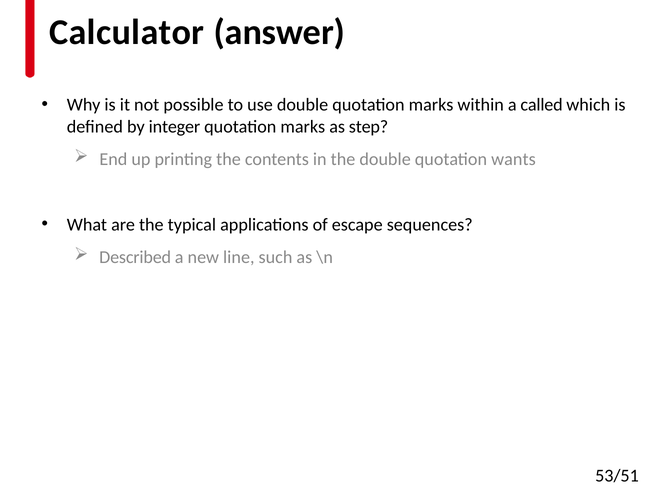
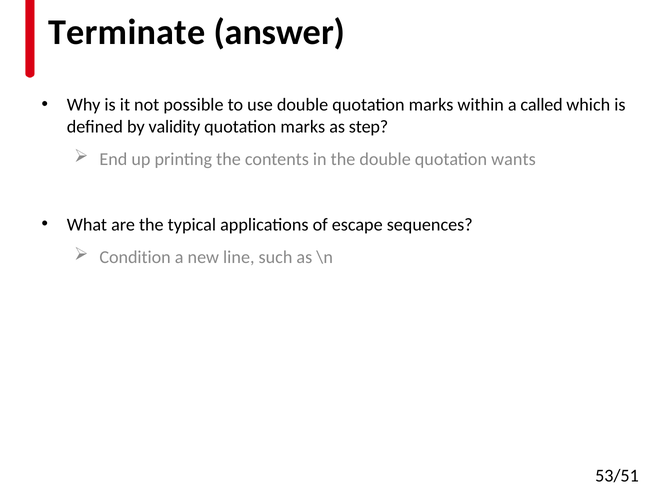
Calculator: Calculator -> Terminate
integer: integer -> validity
Described: Described -> Condition
